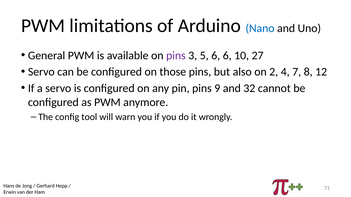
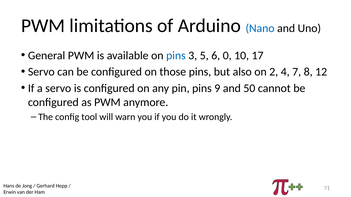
pins at (176, 56) colour: purple -> blue
6 6: 6 -> 0
27: 27 -> 17
32: 32 -> 50
